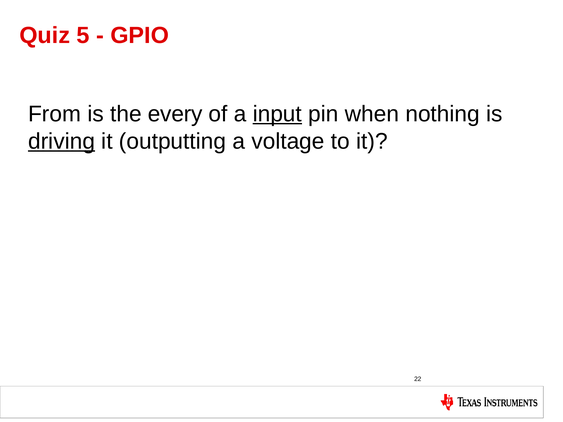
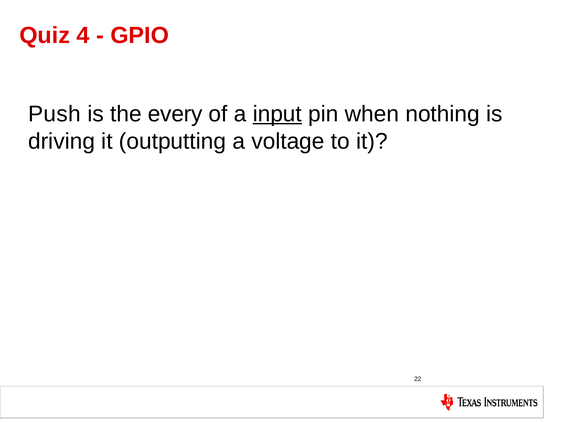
5: 5 -> 4
From: From -> Push
driving underline: present -> none
